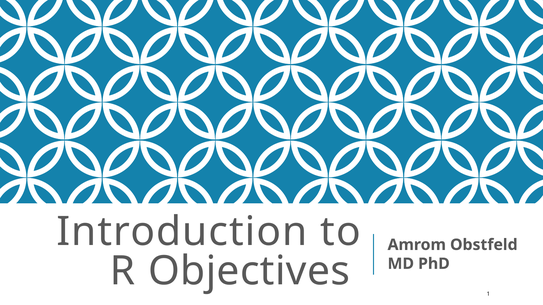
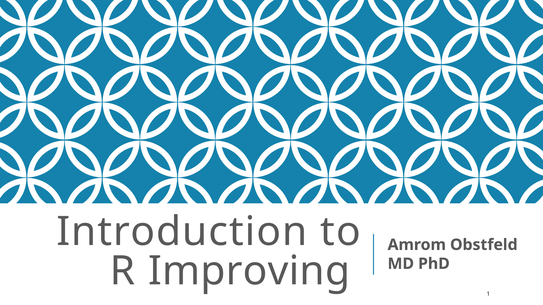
Objectives: Objectives -> Improving
